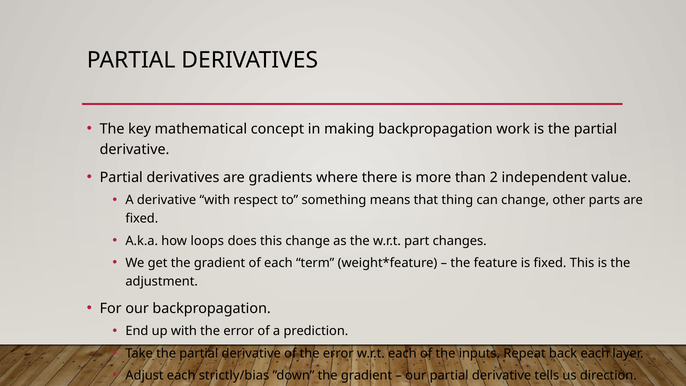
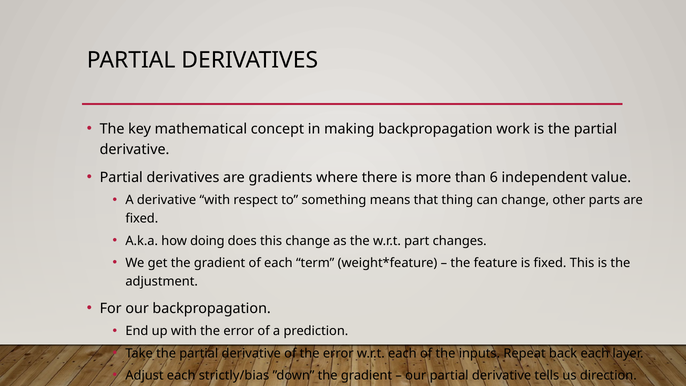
2: 2 -> 6
loops: loops -> doing
